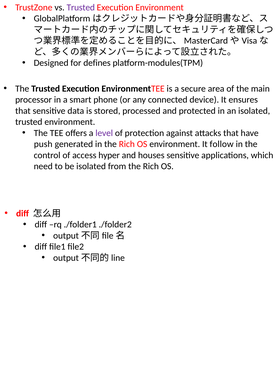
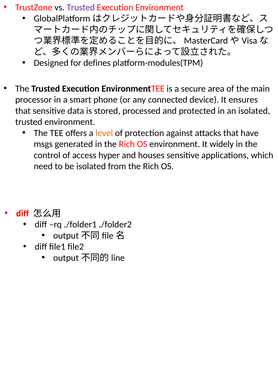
level colour: purple -> orange
push: push -> msgs
follow: follow -> widely
